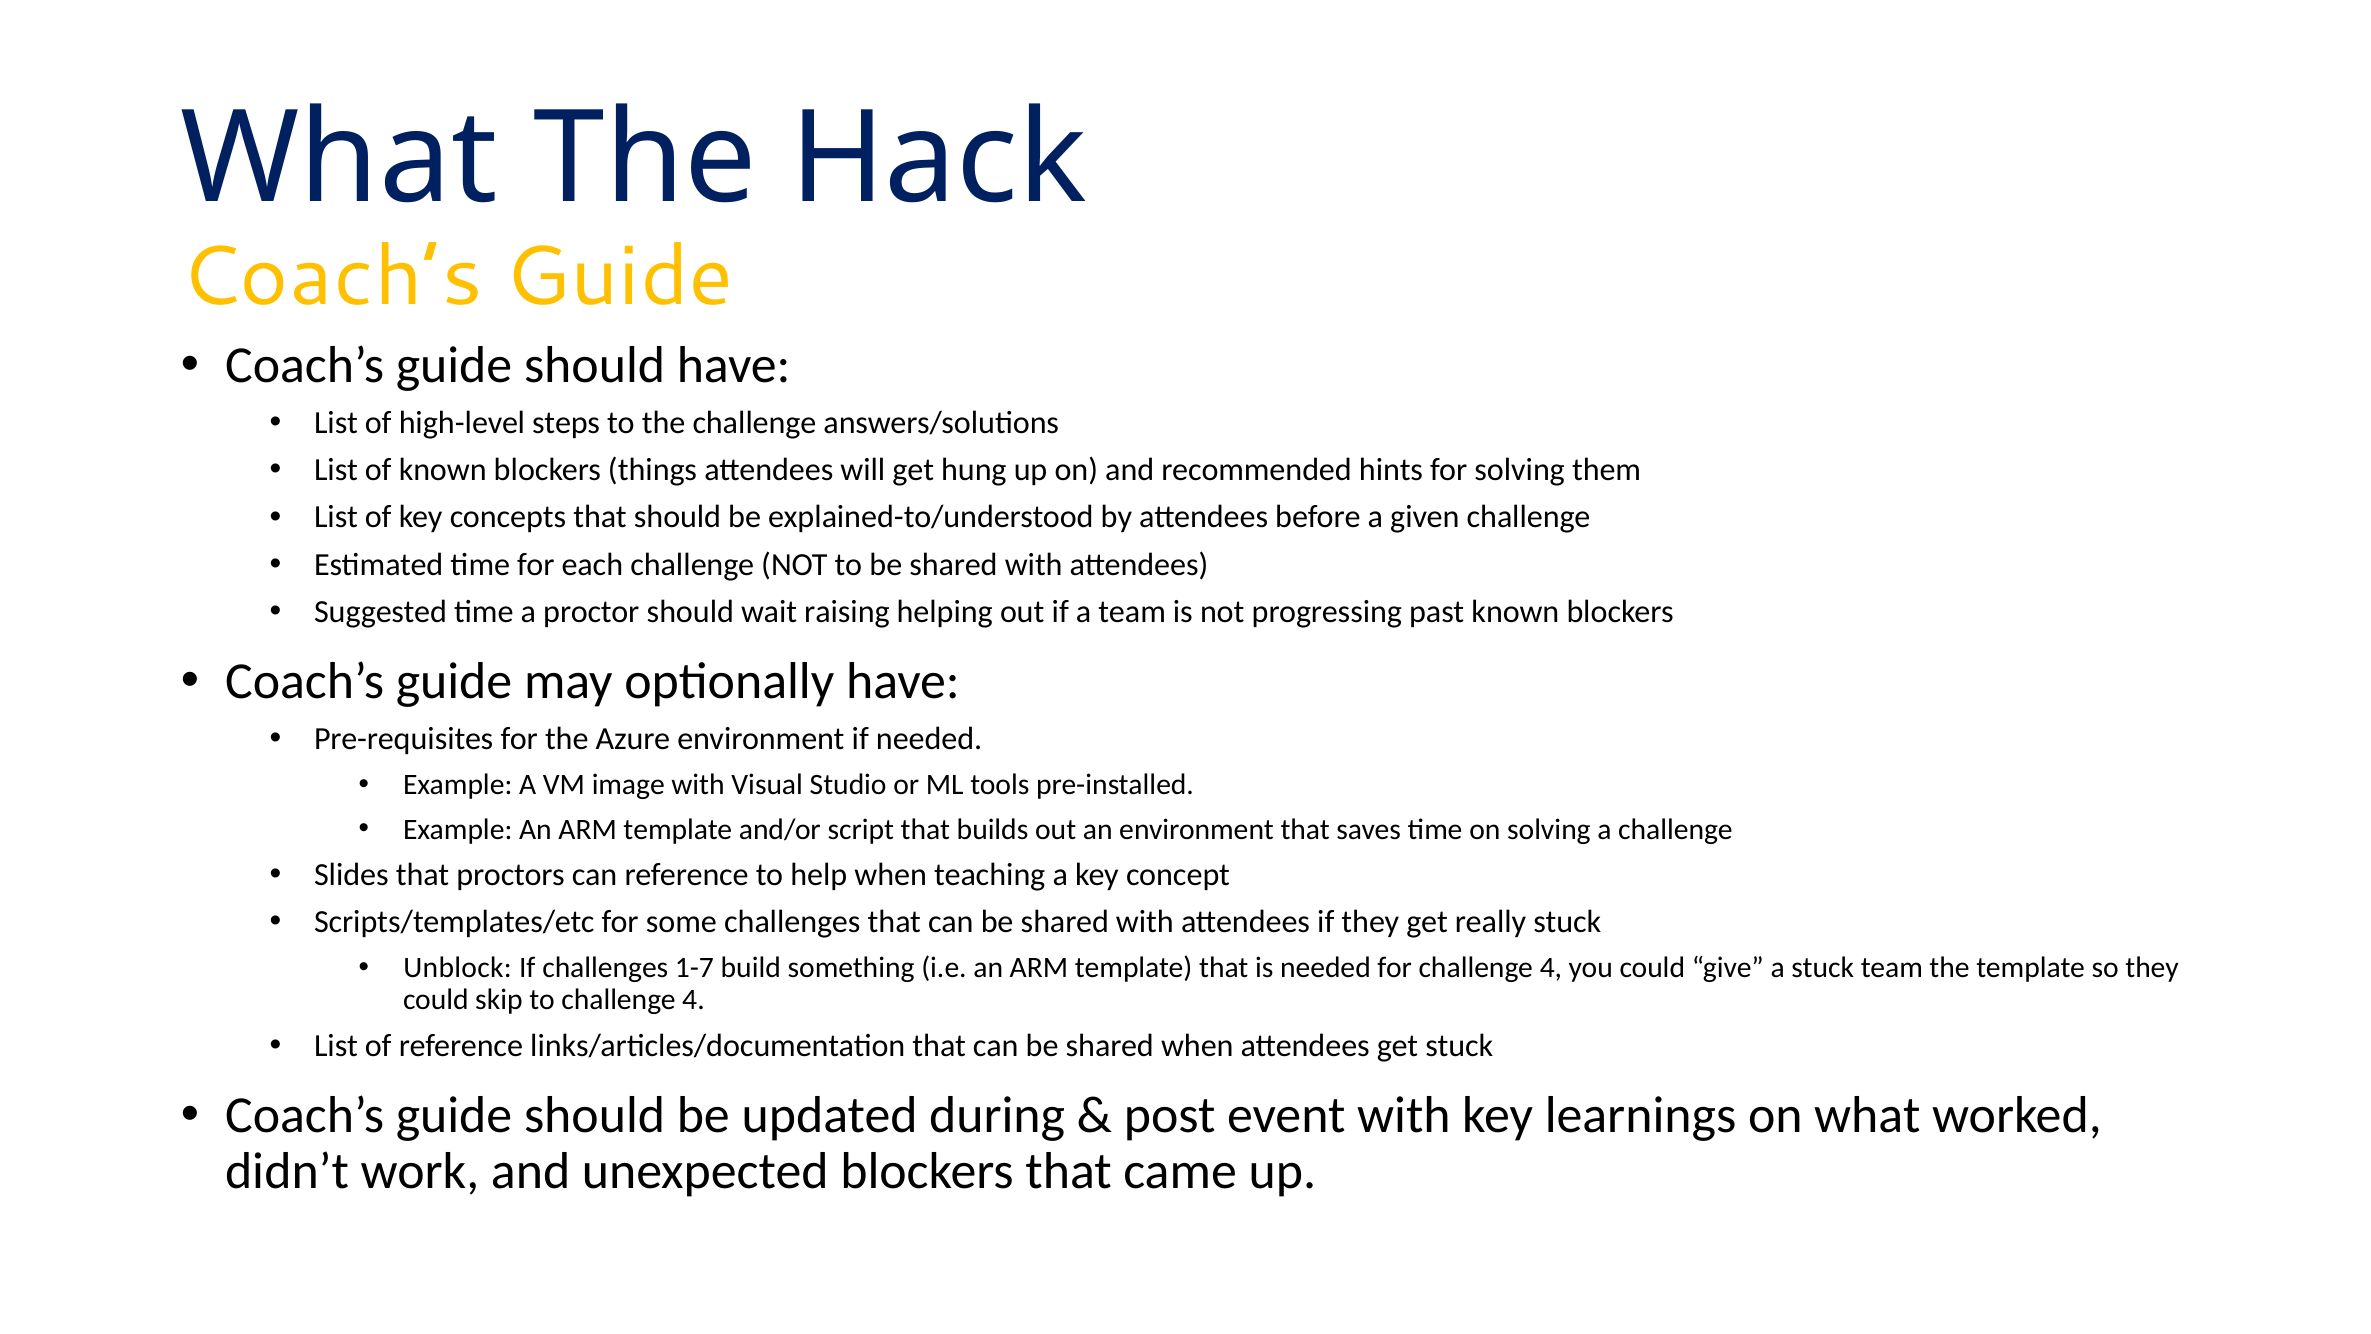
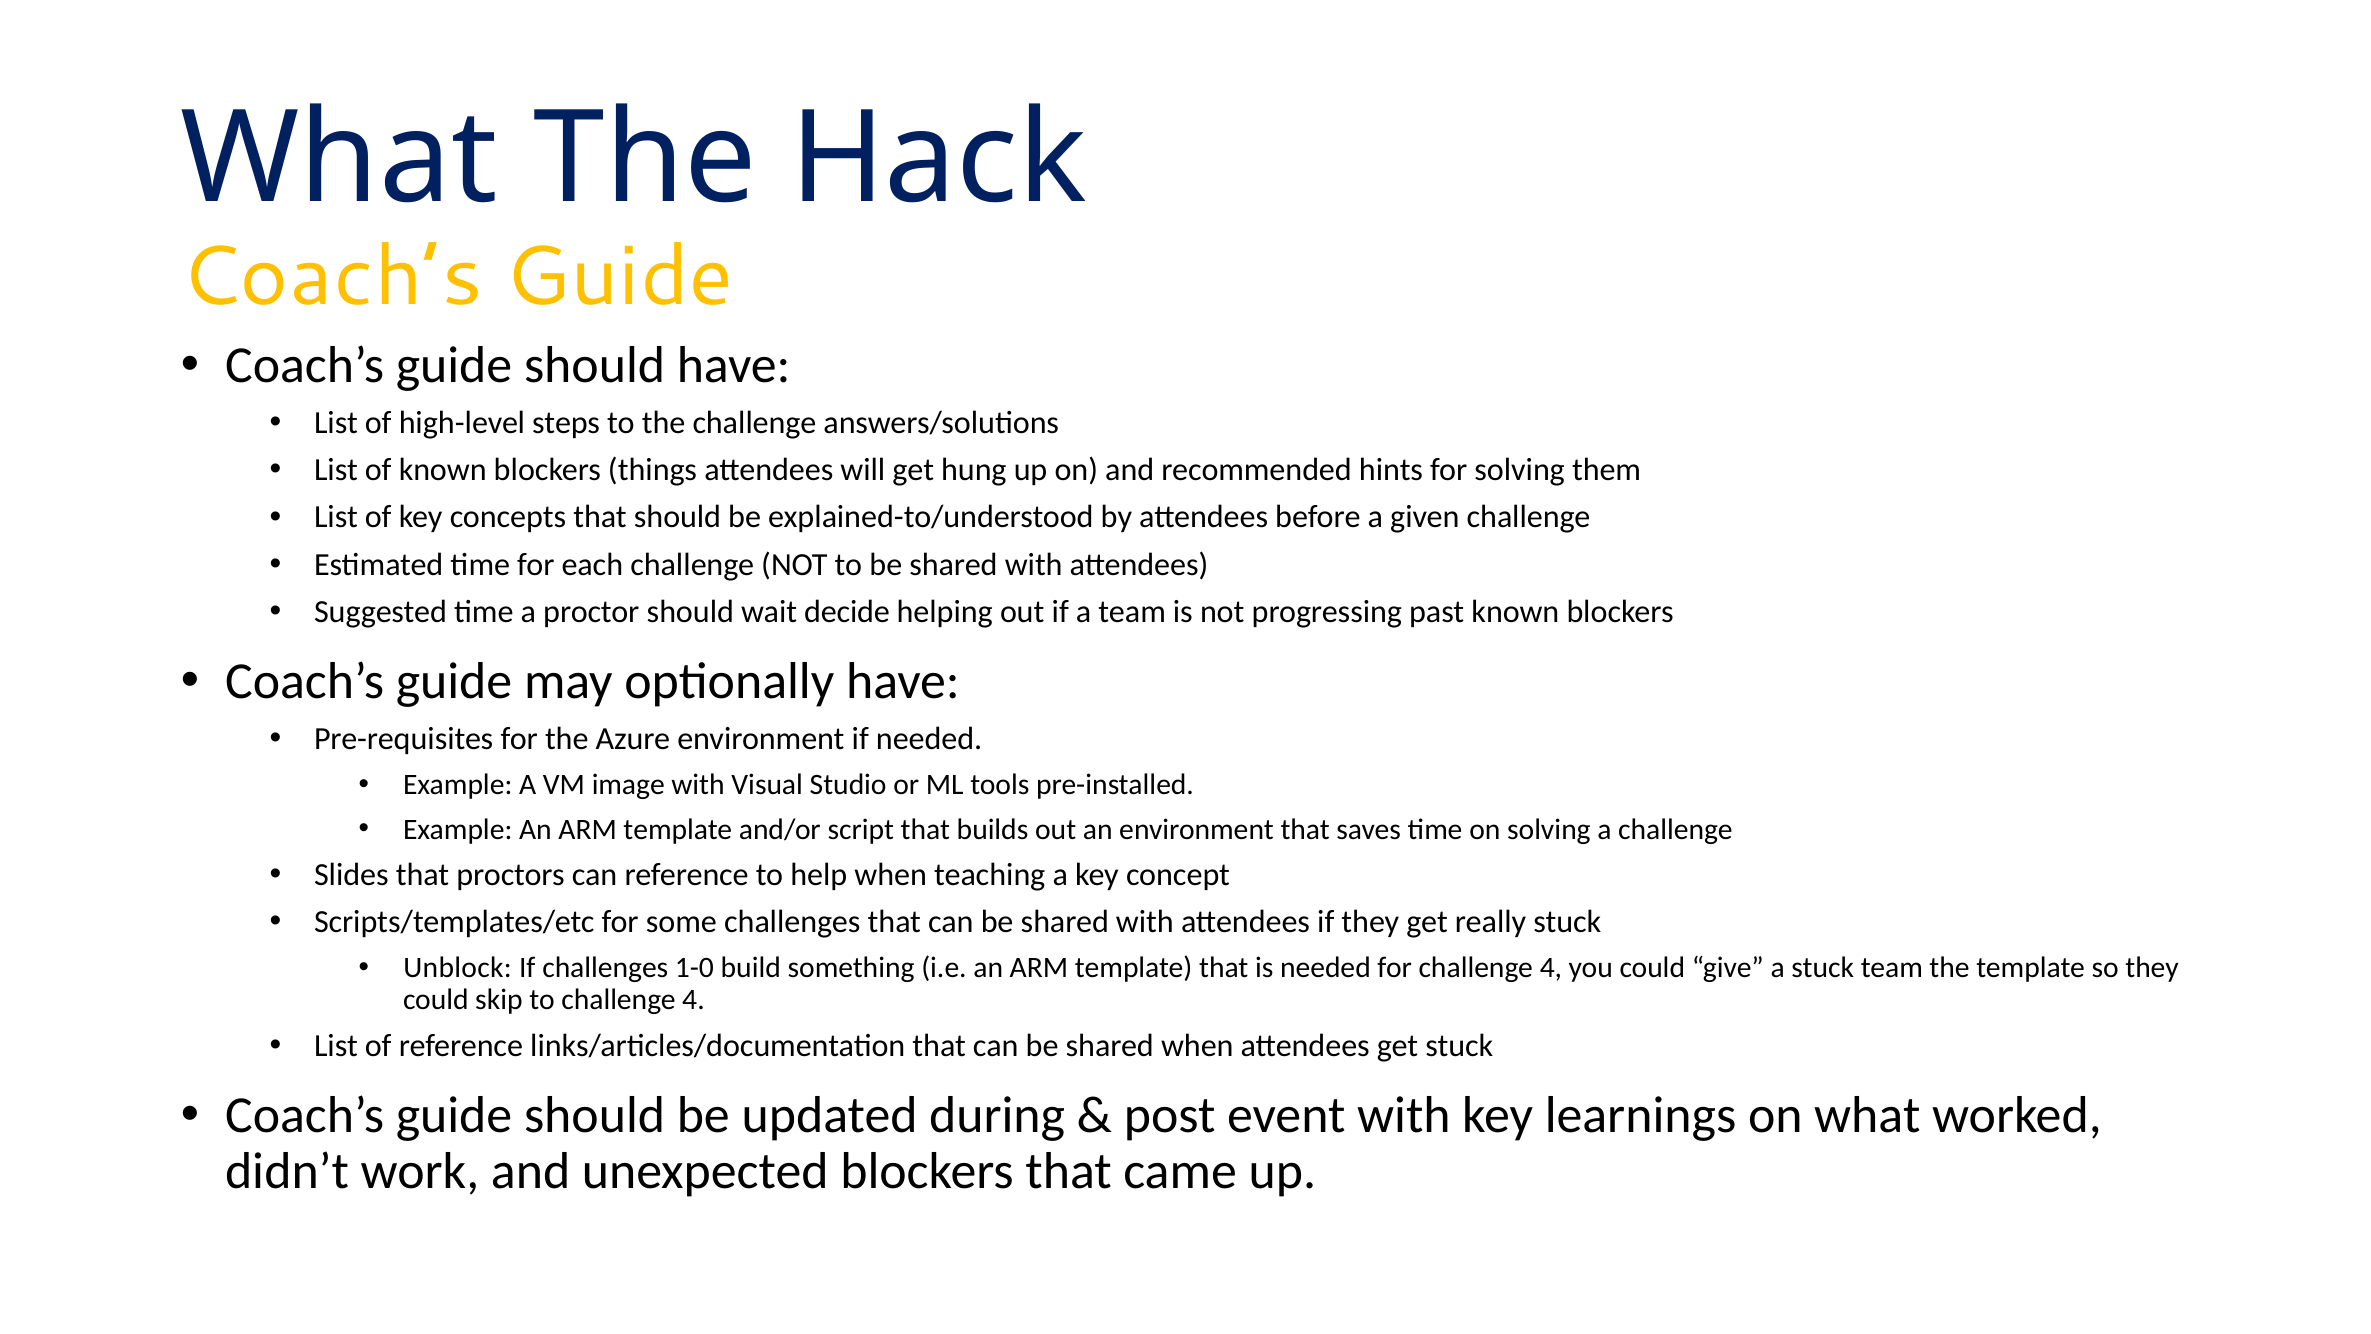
raising: raising -> decide
1-7: 1-7 -> 1-0
